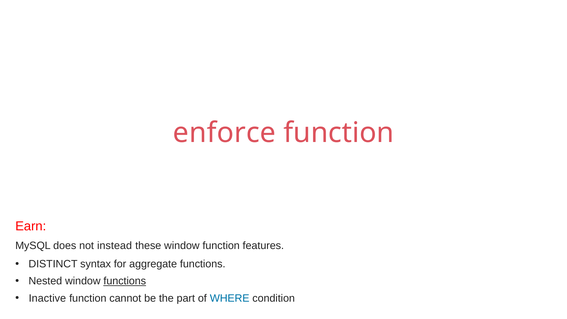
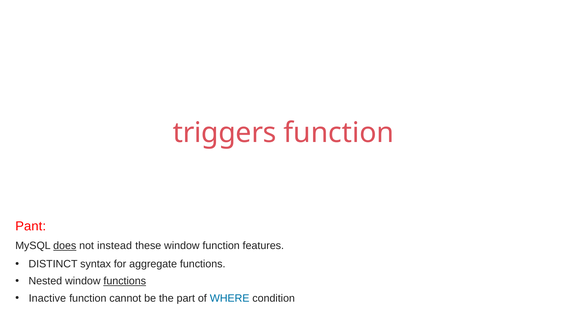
enforce: enforce -> triggers
Earn: Earn -> Pant
does underline: none -> present
